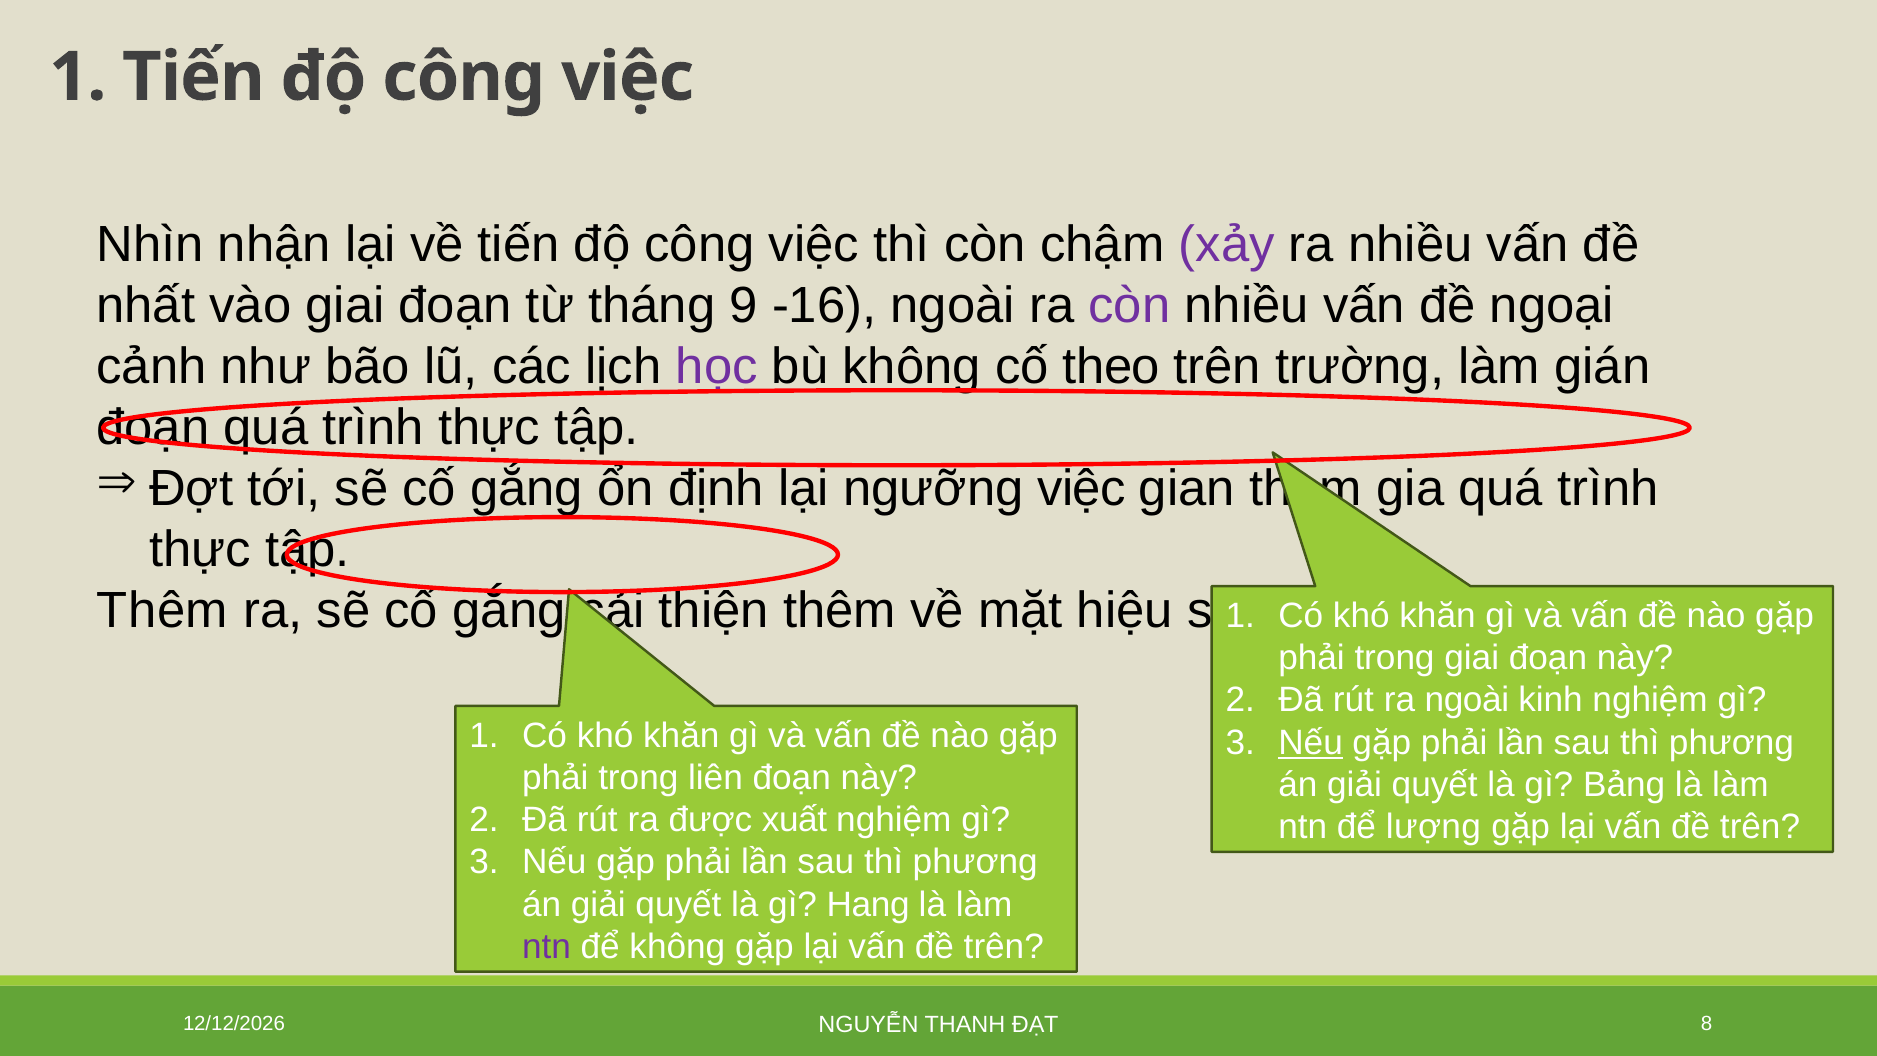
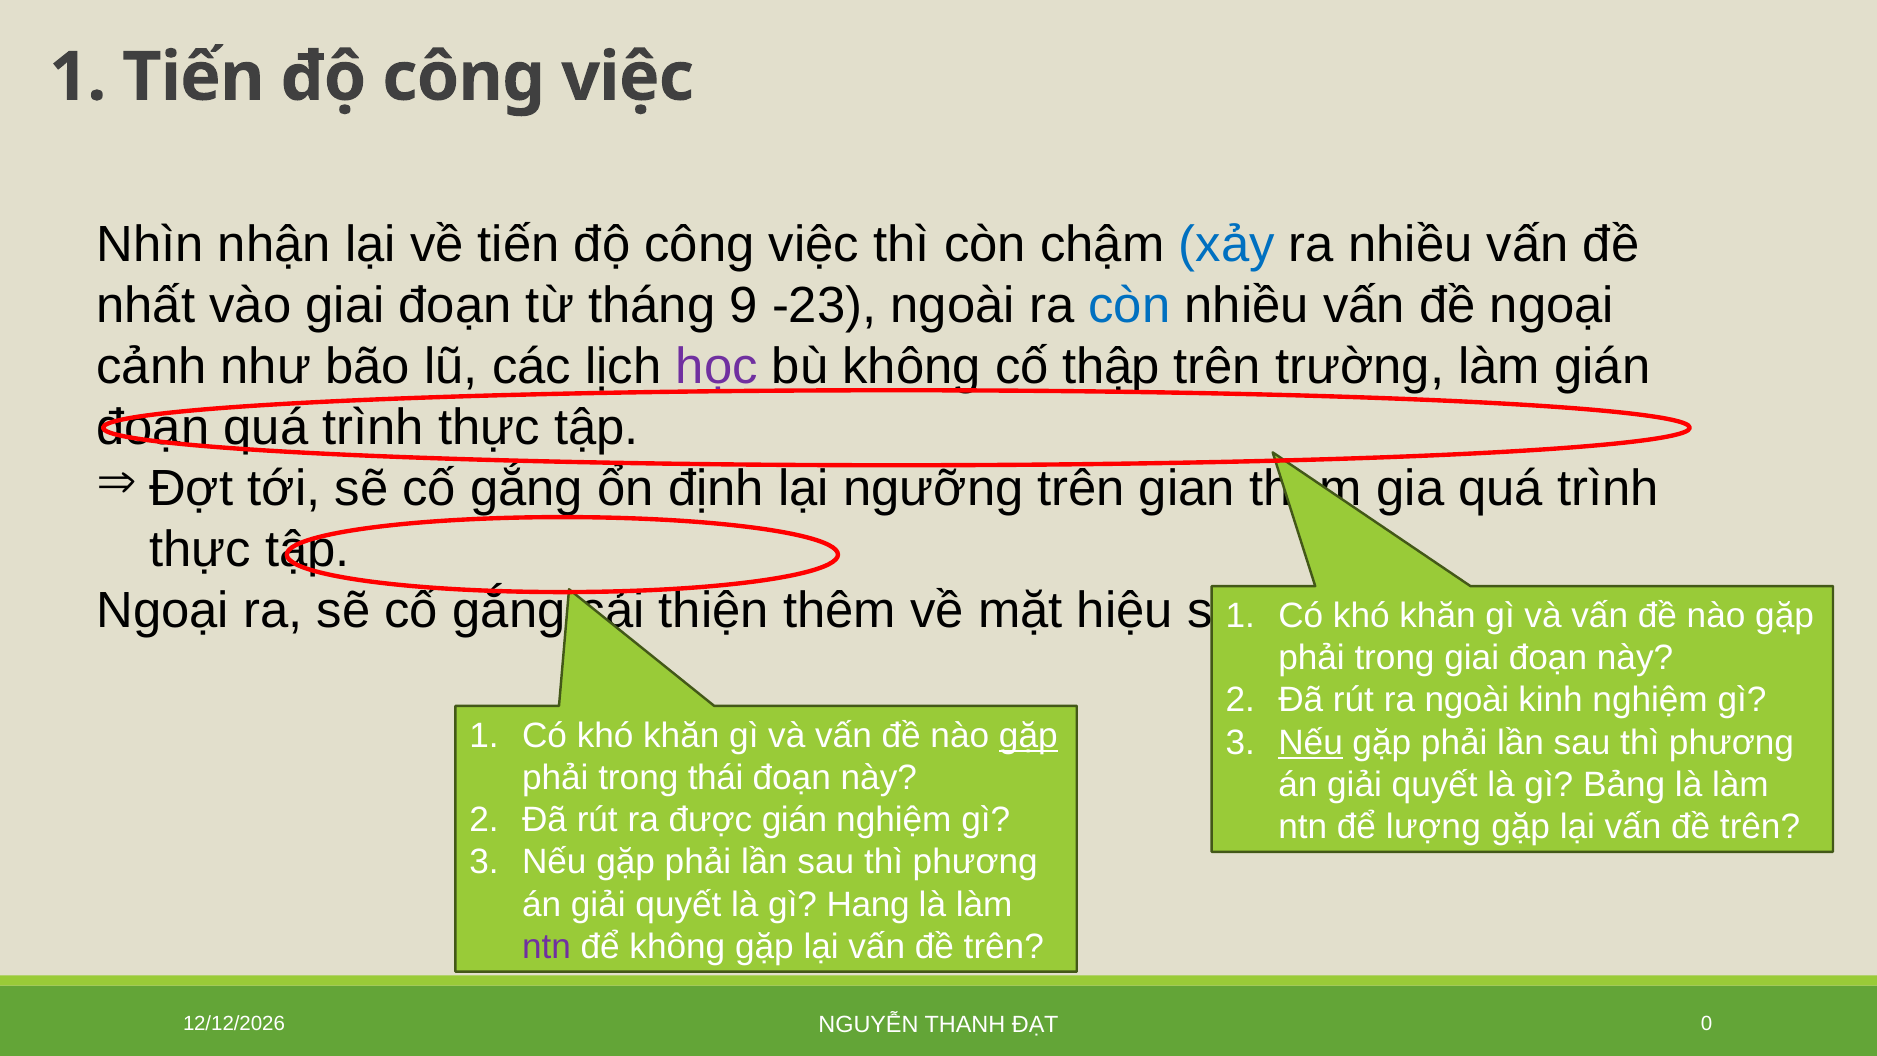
xảy colour: purple -> blue
-16: -16 -> -23
còn at (1129, 306) colour: purple -> blue
theo: theo -> thập
ngưỡng việc: việc -> trên
Thêm at (163, 611): Thêm -> Ngoại
gặp at (1028, 735) underline: none -> present
liên: liên -> thái
được xuất: xuất -> gián
8: 8 -> 0
